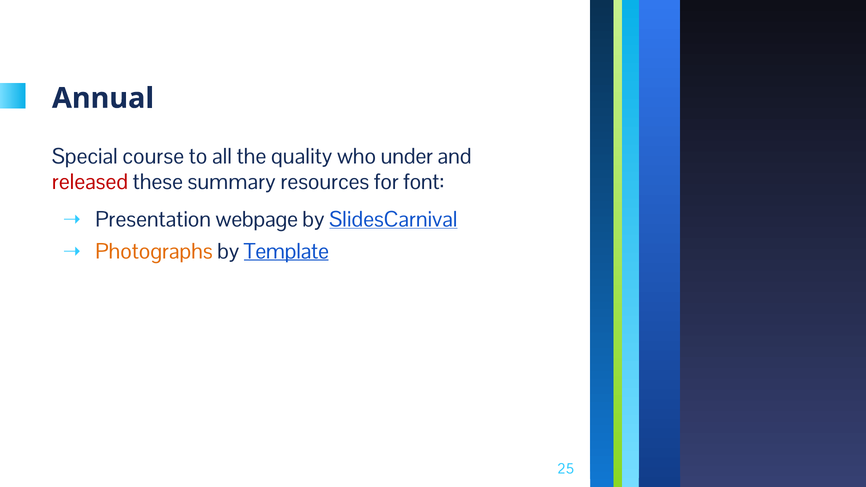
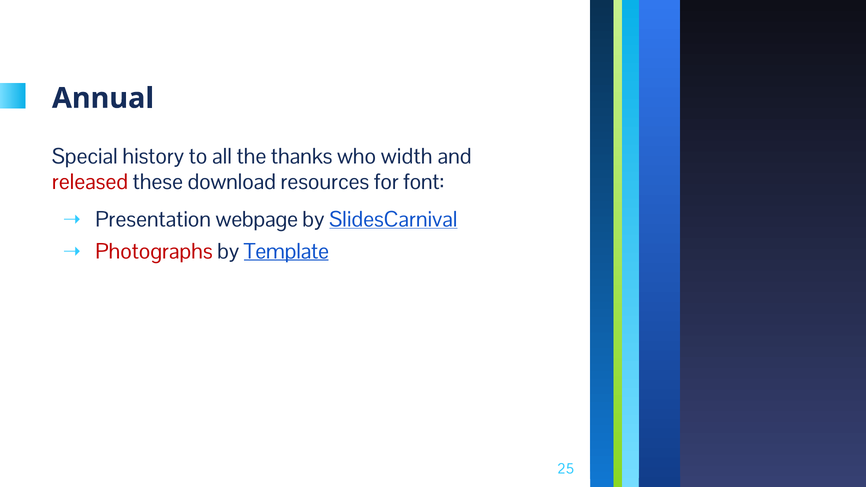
course: course -> history
quality: quality -> thanks
under: under -> width
summary: summary -> download
Photographs colour: orange -> red
